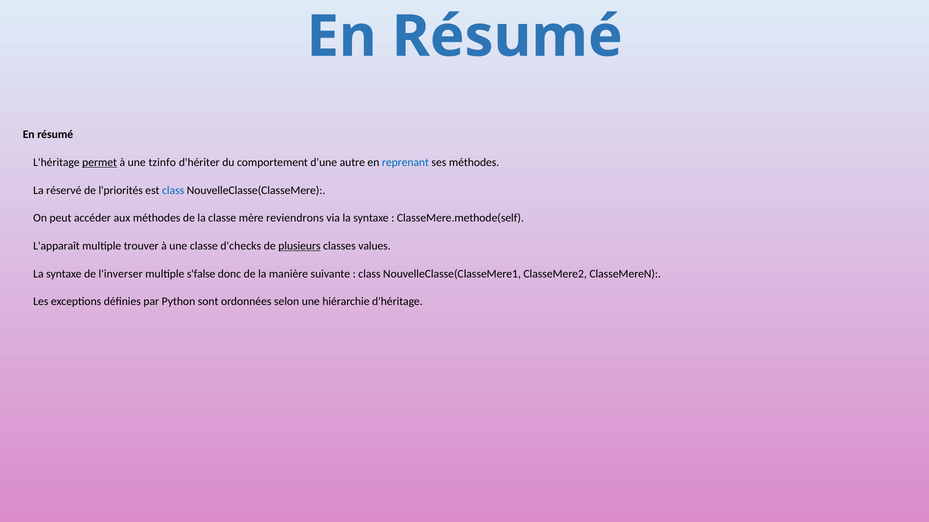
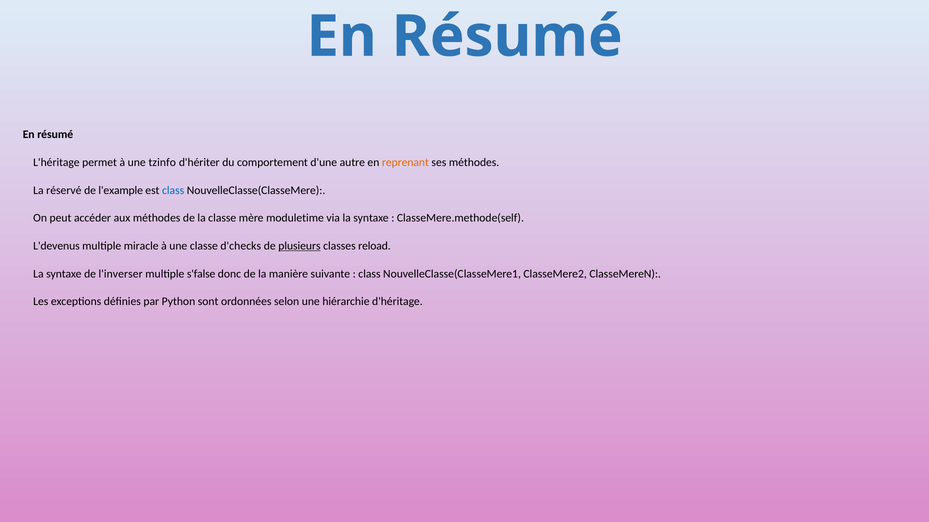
permet underline: present -> none
reprenant colour: blue -> orange
l'priorités: l'priorités -> l'example
reviendrons: reviendrons -> moduletime
L'apparaît: L'apparaît -> L'devenus
trouver: trouver -> miracle
values: values -> reload
